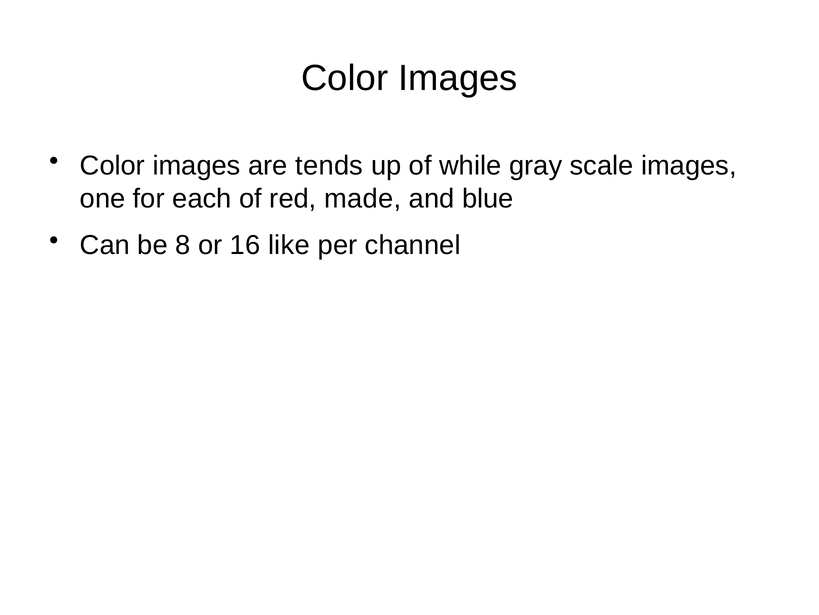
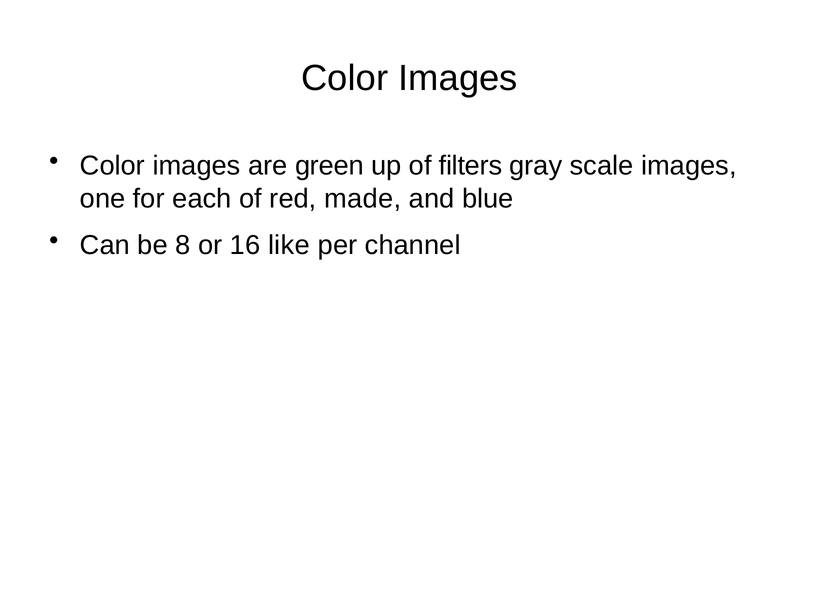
tends: tends -> green
while: while -> filters
